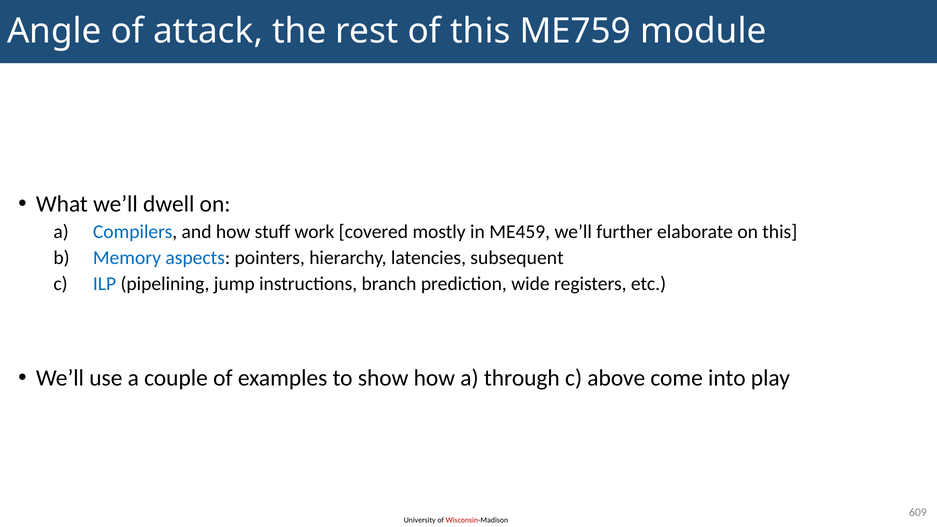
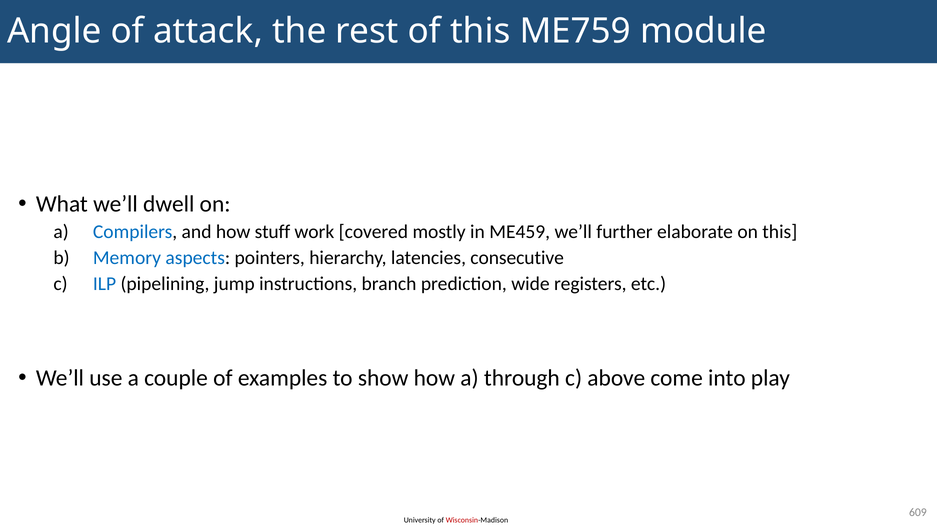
subsequent: subsequent -> consecutive
